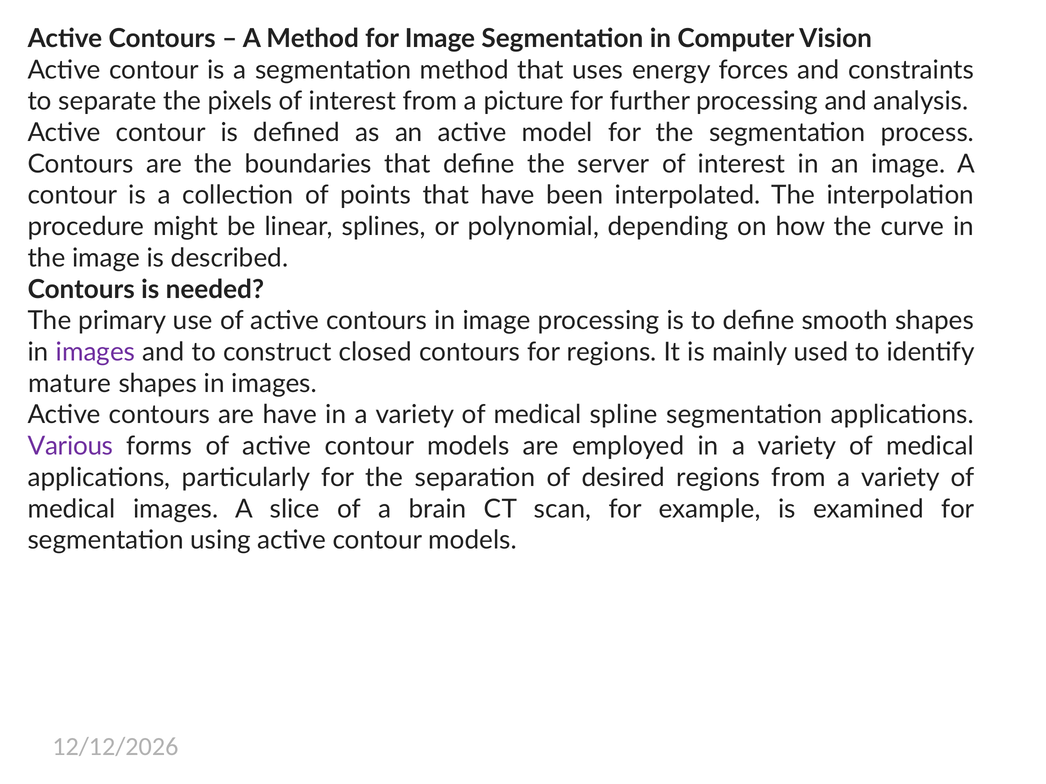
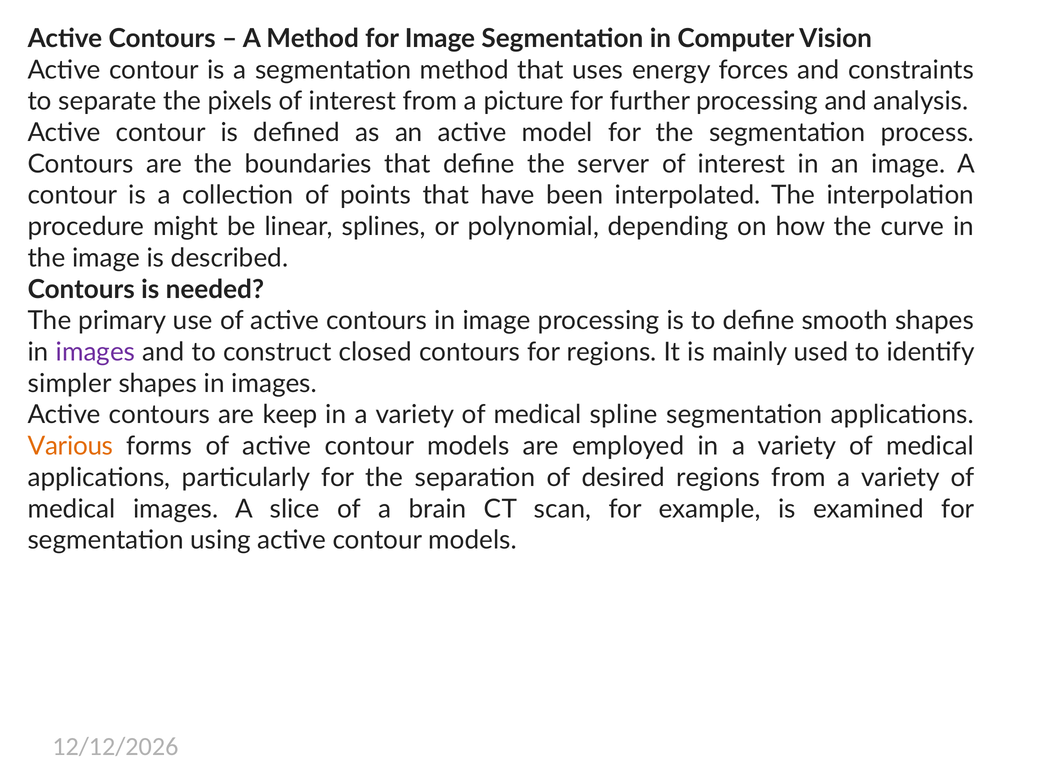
mature: mature -> simpler
are have: have -> keep
Various colour: purple -> orange
